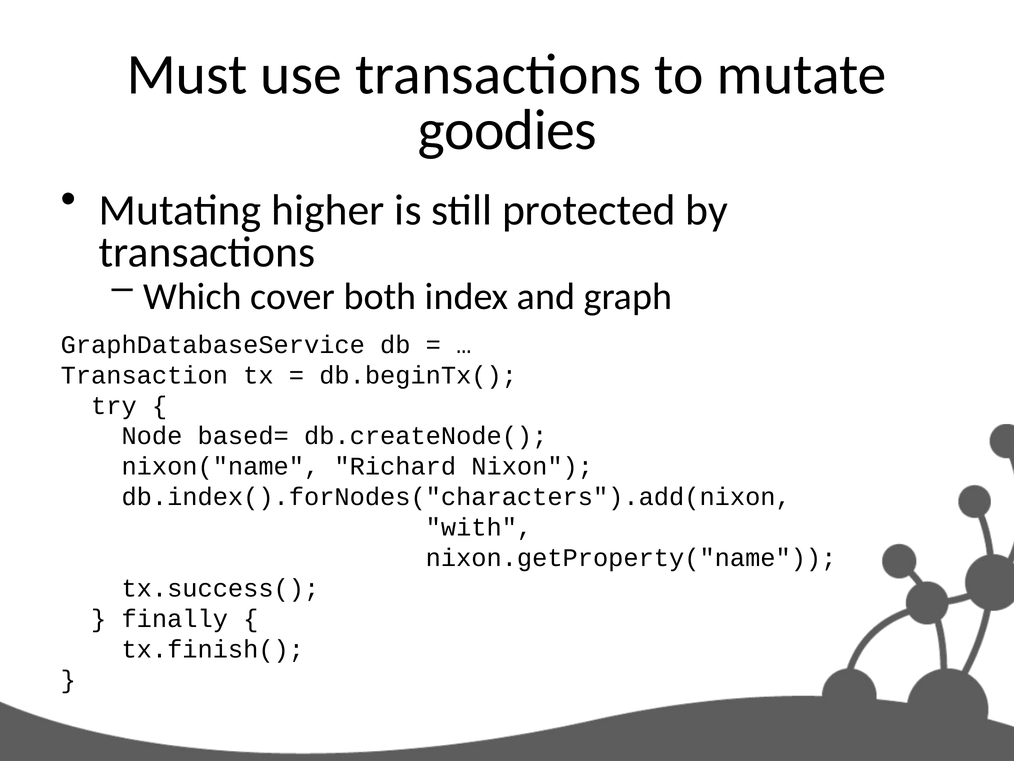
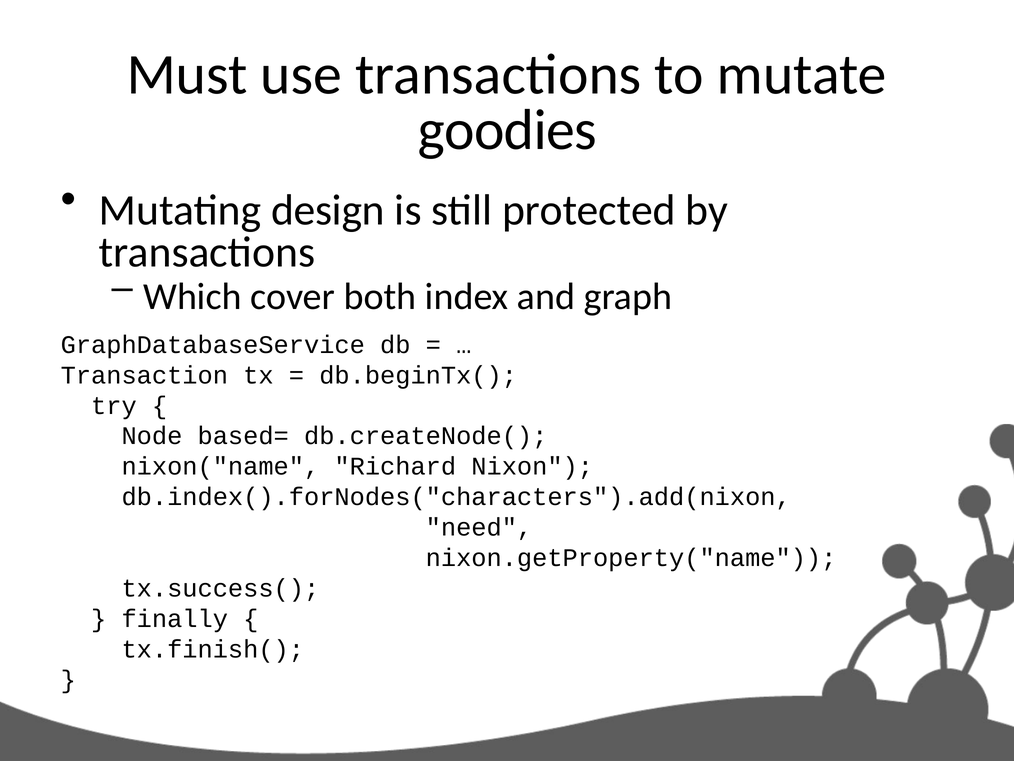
higher: higher -> design
with: with -> need
